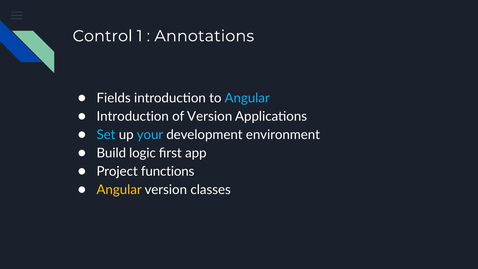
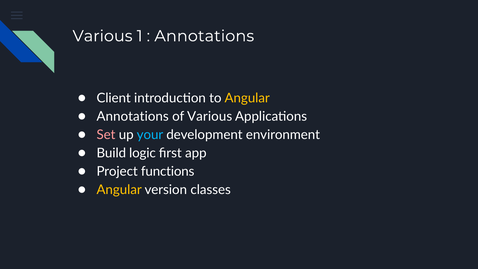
Control at (103, 36): Control -> Various
Fields: Fields -> Client
Angular at (247, 98) colour: light blue -> yellow
Introduction at (133, 116): Introduction -> Annotations
of Version: Version -> Various
Set colour: light blue -> pink
